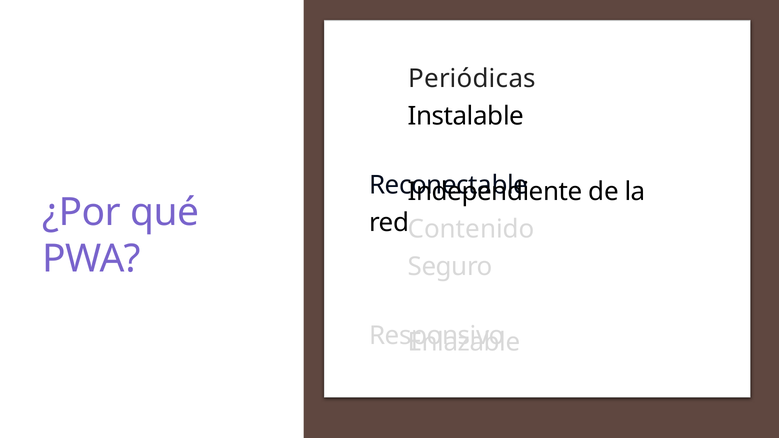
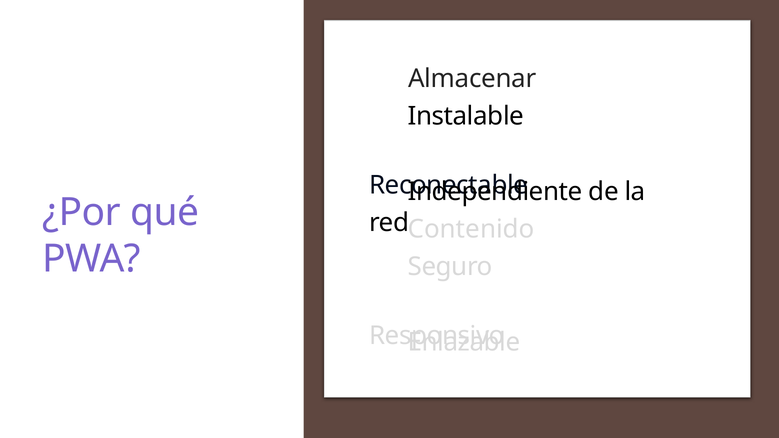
Periódicas: Periódicas -> Almacenar
